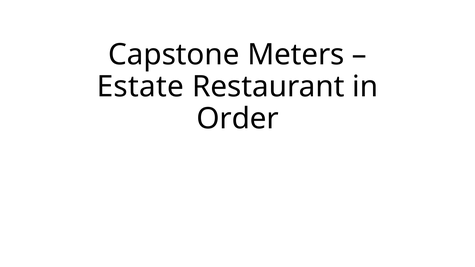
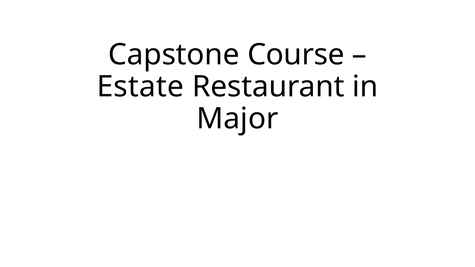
Meters: Meters -> Course
Order: Order -> Major
